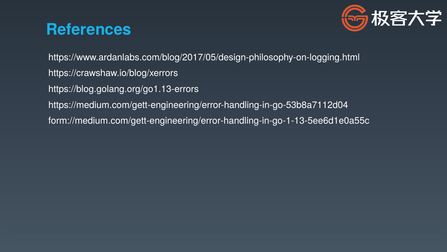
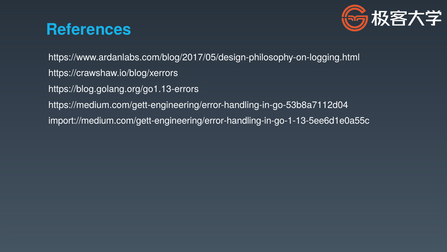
form://medium.com/gett-engineering/error-handling-in-go-1-13-5ee6d1e0a55c: form://medium.com/gett-engineering/error-handling-in-go-1-13-5ee6d1e0a55c -> import://medium.com/gett-engineering/error-handling-in-go-1-13-5ee6d1e0a55c
